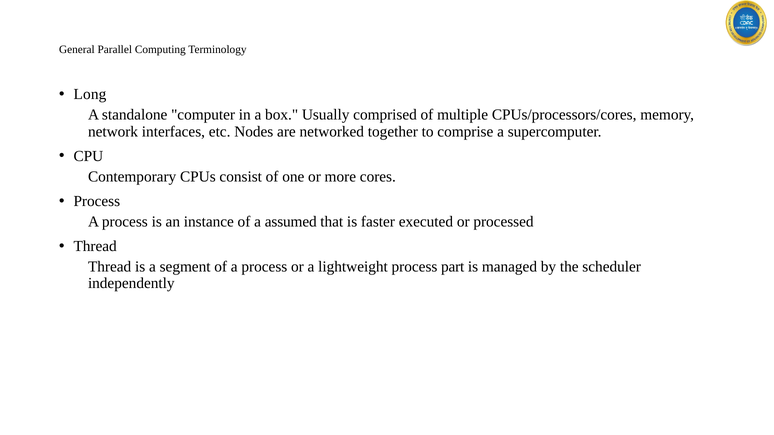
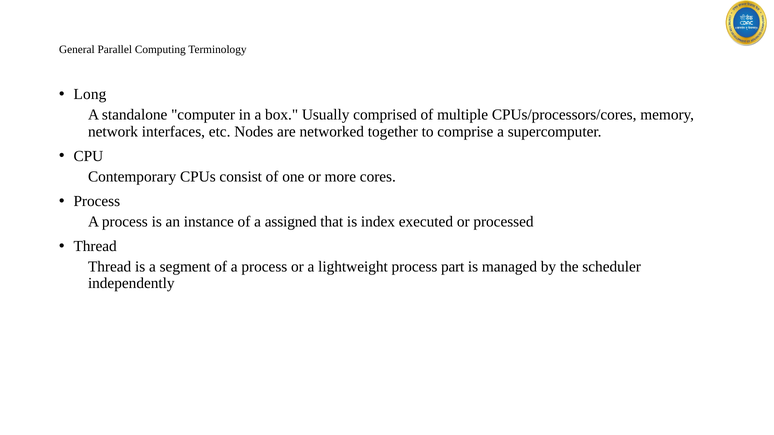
assumed: assumed -> assigned
faster: faster -> index
